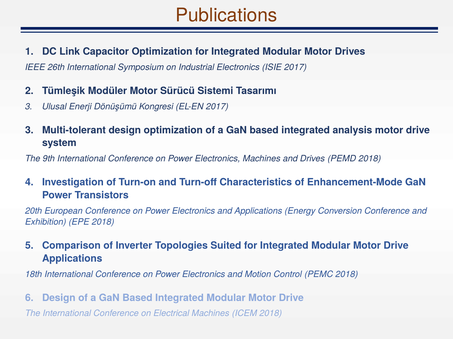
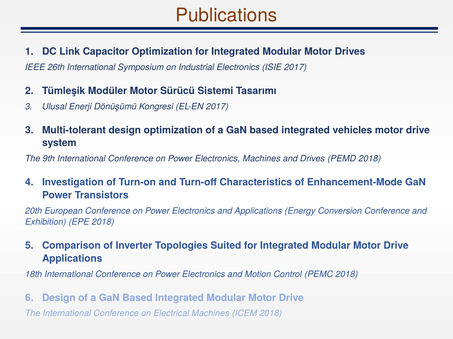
analysis: analysis -> vehicles
